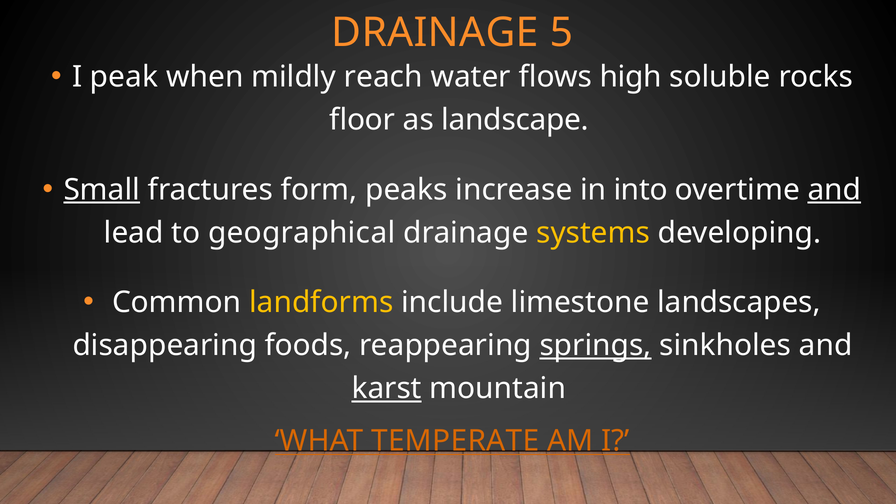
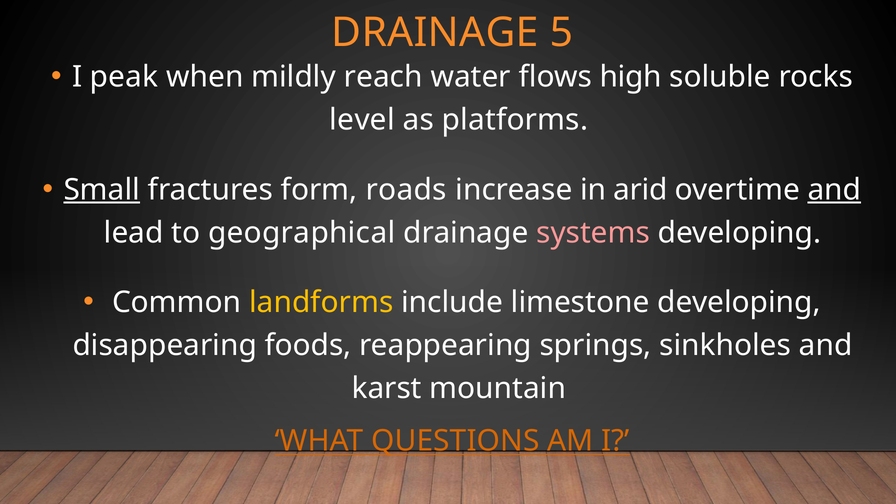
floor: floor -> level
landscape: landscape -> platforms
peaks: peaks -> roads
into: into -> arid
systems colour: yellow -> pink
limestone landscapes: landscapes -> developing
springs underline: present -> none
karst underline: present -> none
TEMPERATE: TEMPERATE -> QUESTIONS
